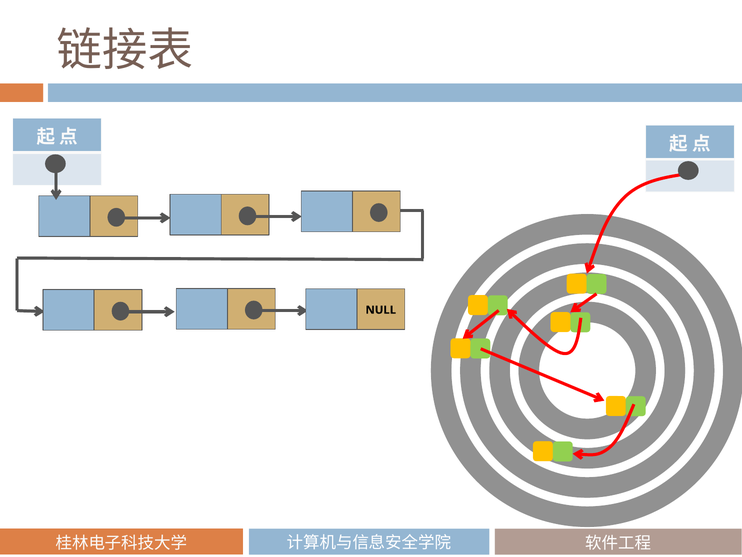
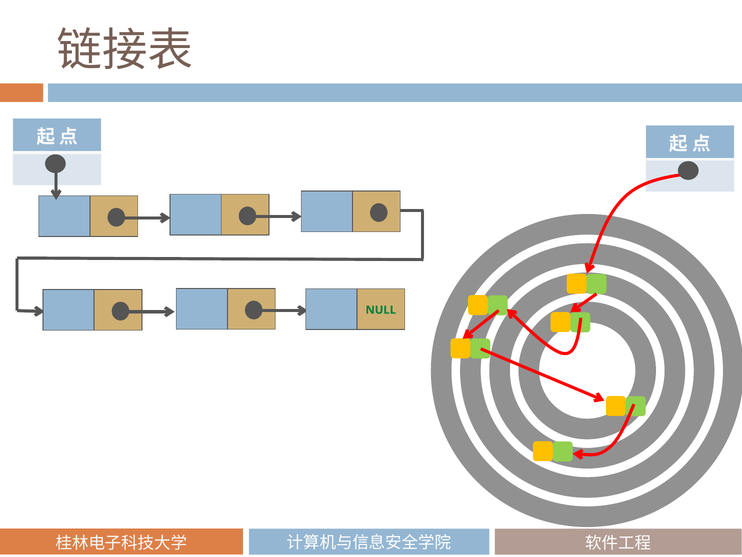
NULL colour: black -> green
